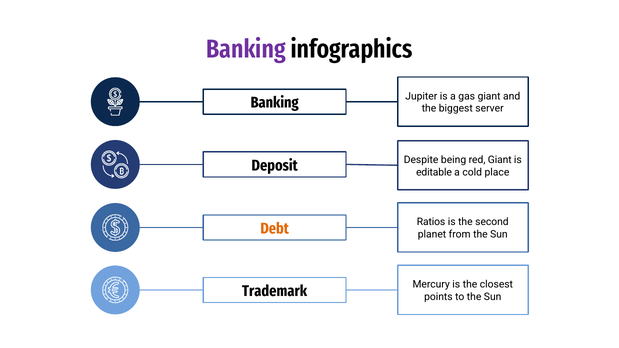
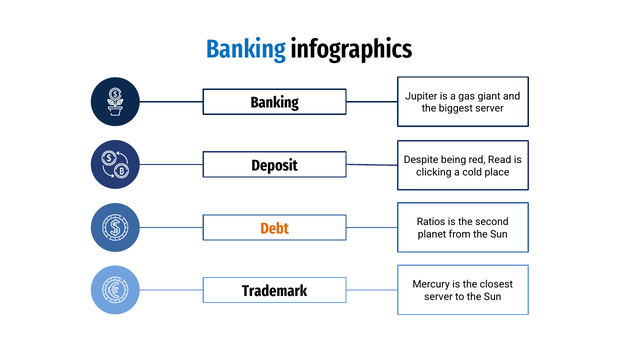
Banking at (246, 49) colour: purple -> blue
red Giant: Giant -> Read
editable: editable -> clicking
points at (438, 297): points -> server
